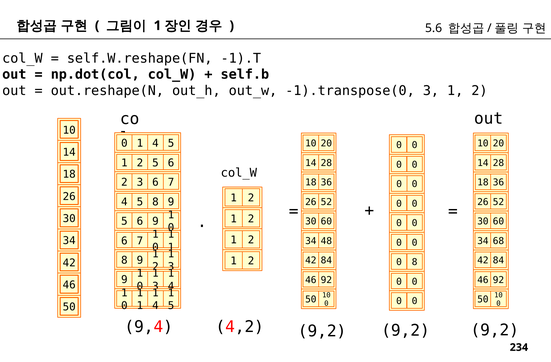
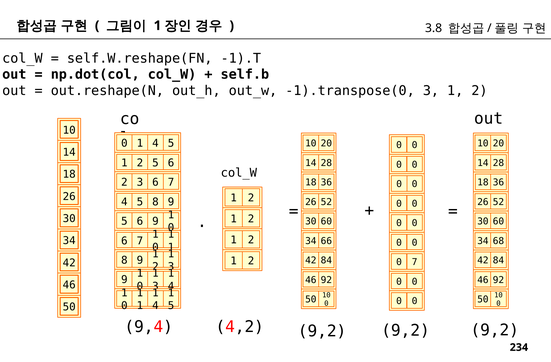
5.6: 5.6 -> 3.8
48: 48 -> 66
0 8: 8 -> 7
